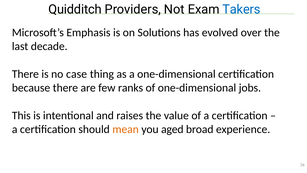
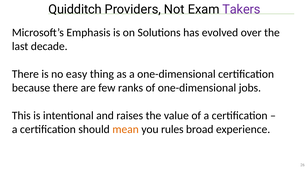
Takers colour: blue -> purple
case: case -> easy
aged: aged -> rules
